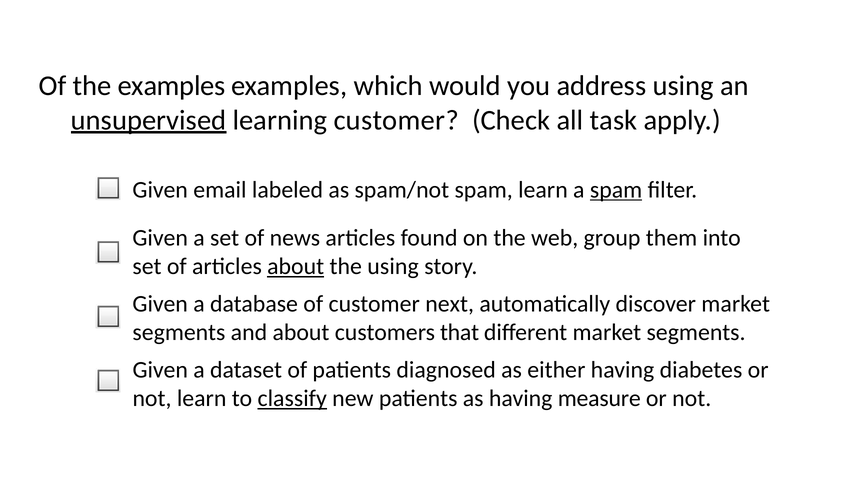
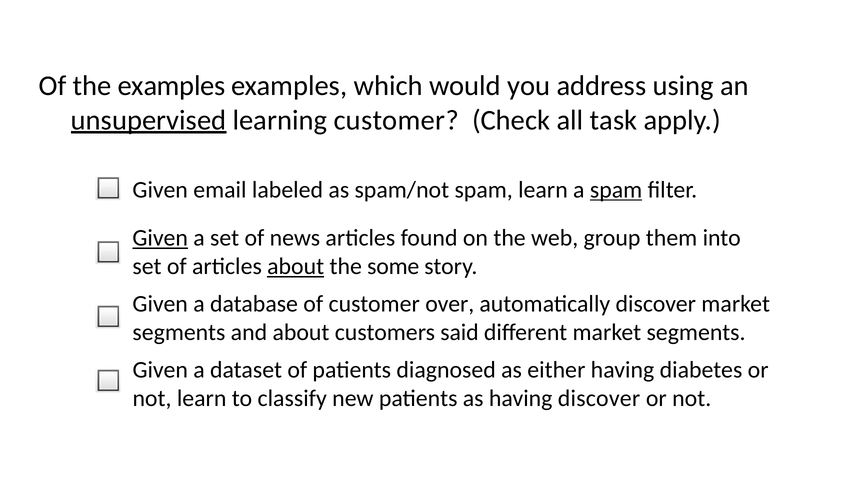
Given at (160, 238) underline: none -> present
the using: using -> some
next: next -> over
that: that -> said
classify underline: present -> none
having measure: measure -> discover
